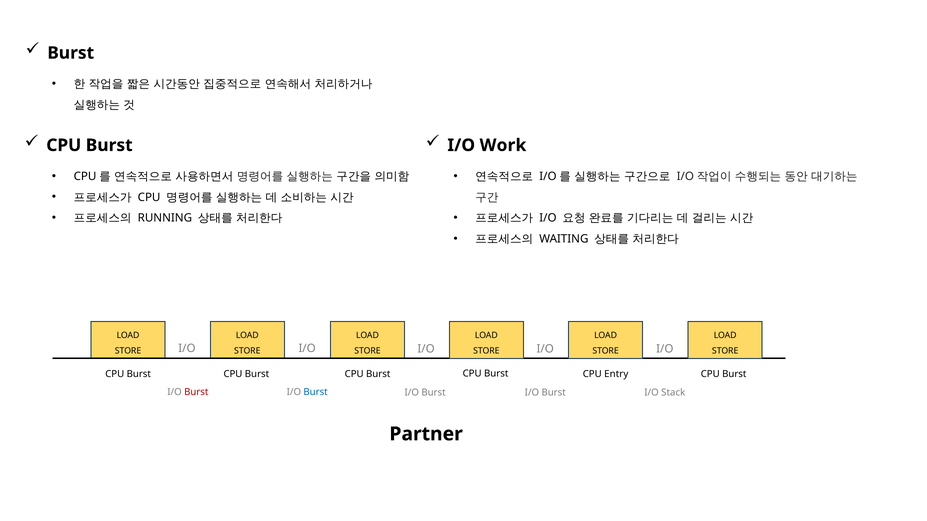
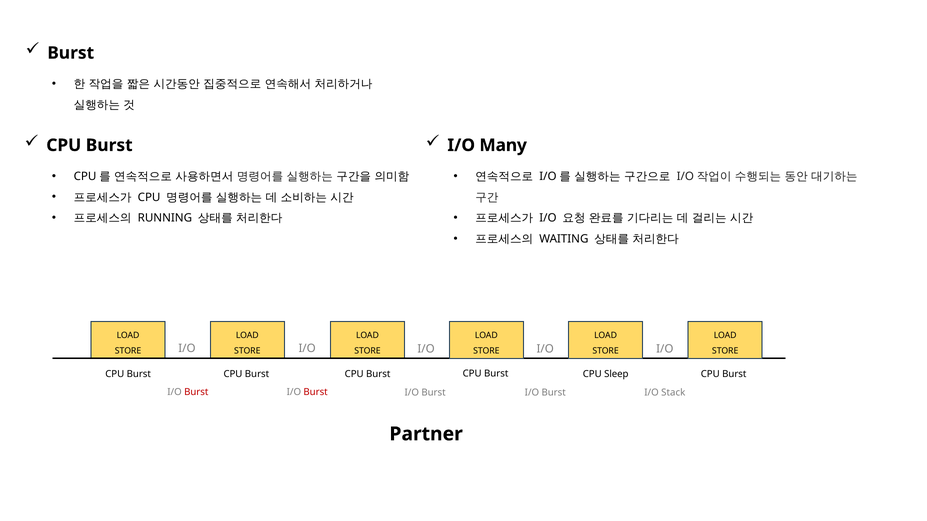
Work: Work -> Many
Entry: Entry -> Sleep
Burst at (316, 392) colour: blue -> red
